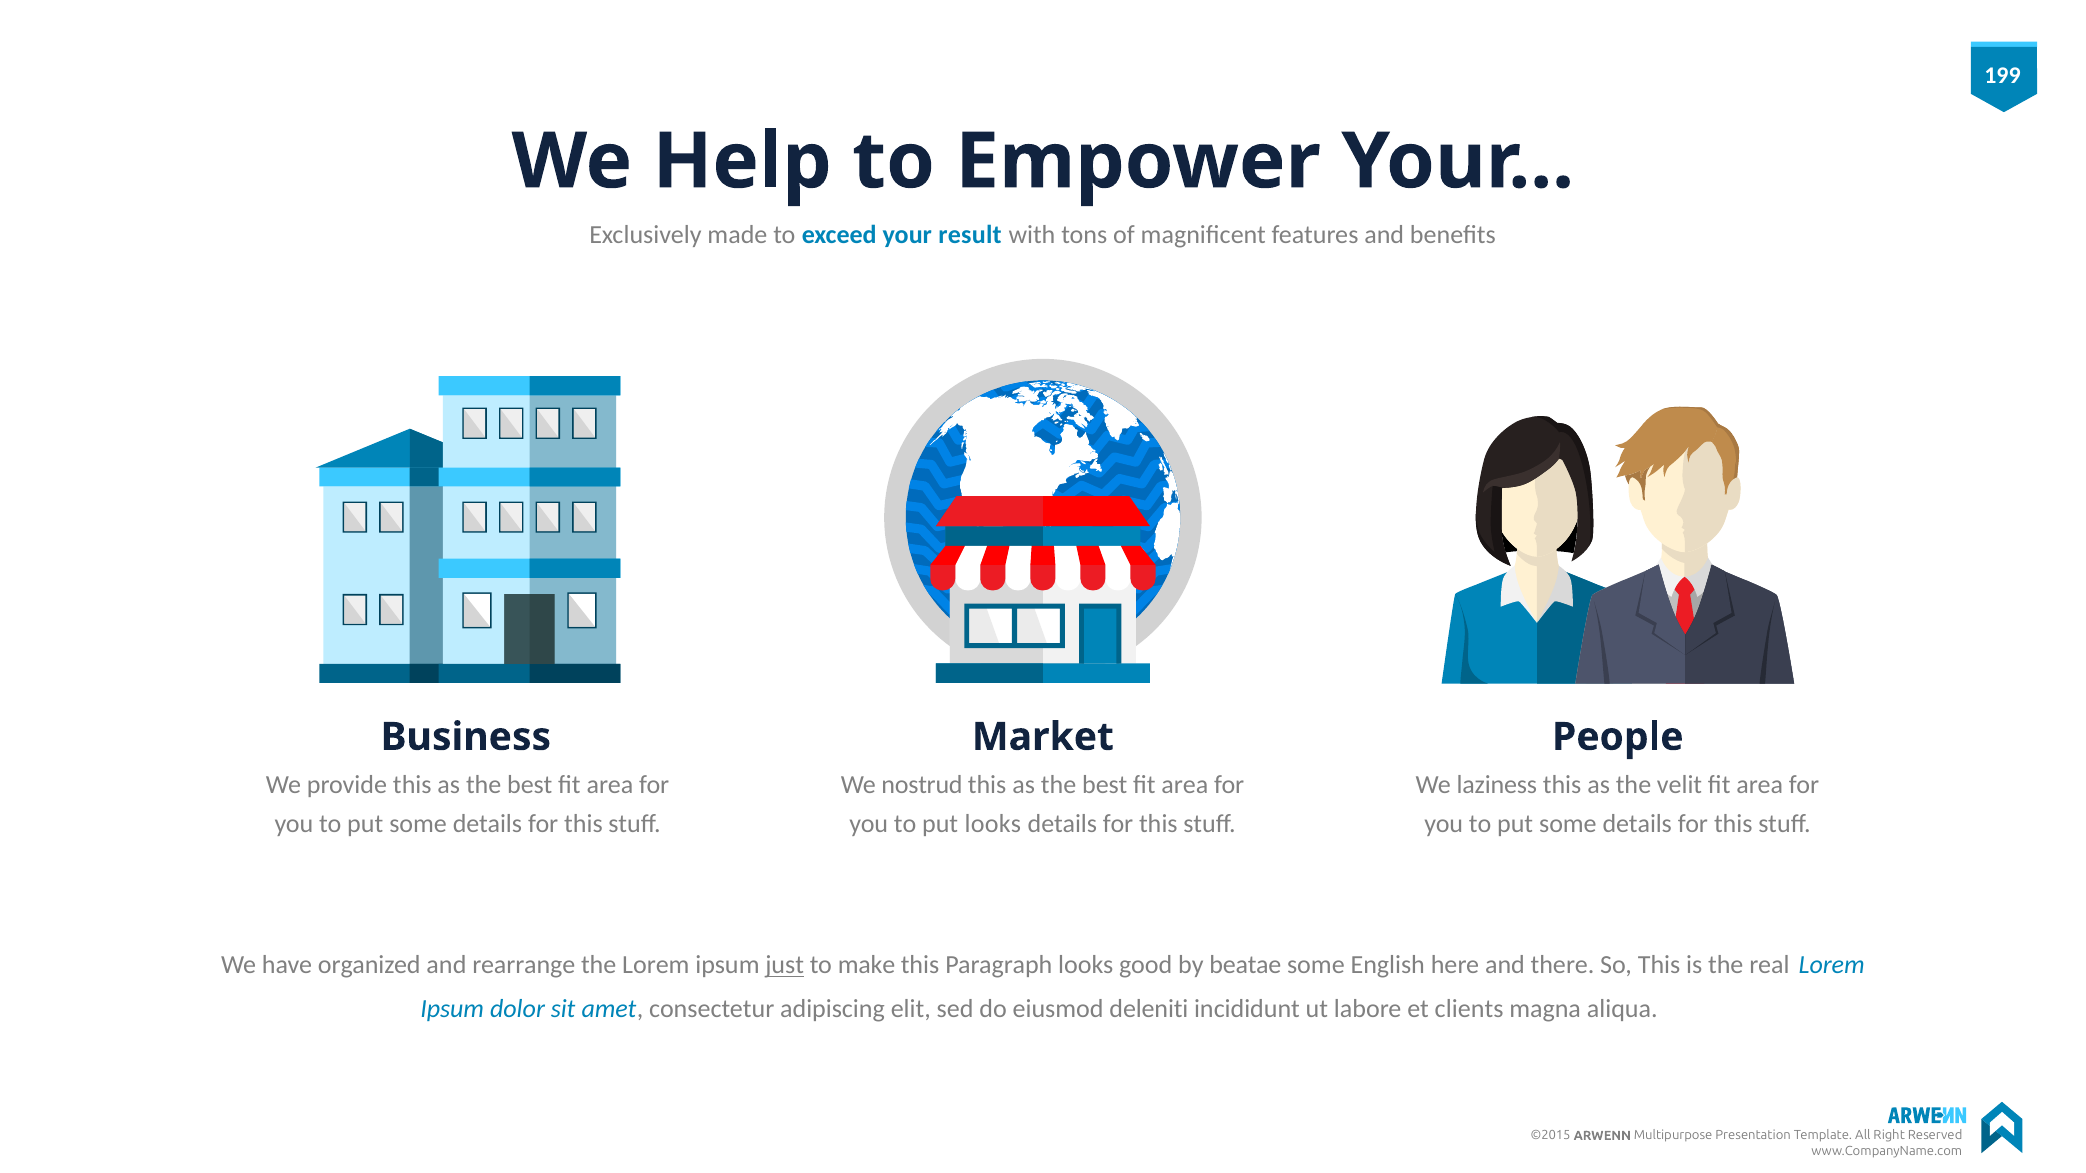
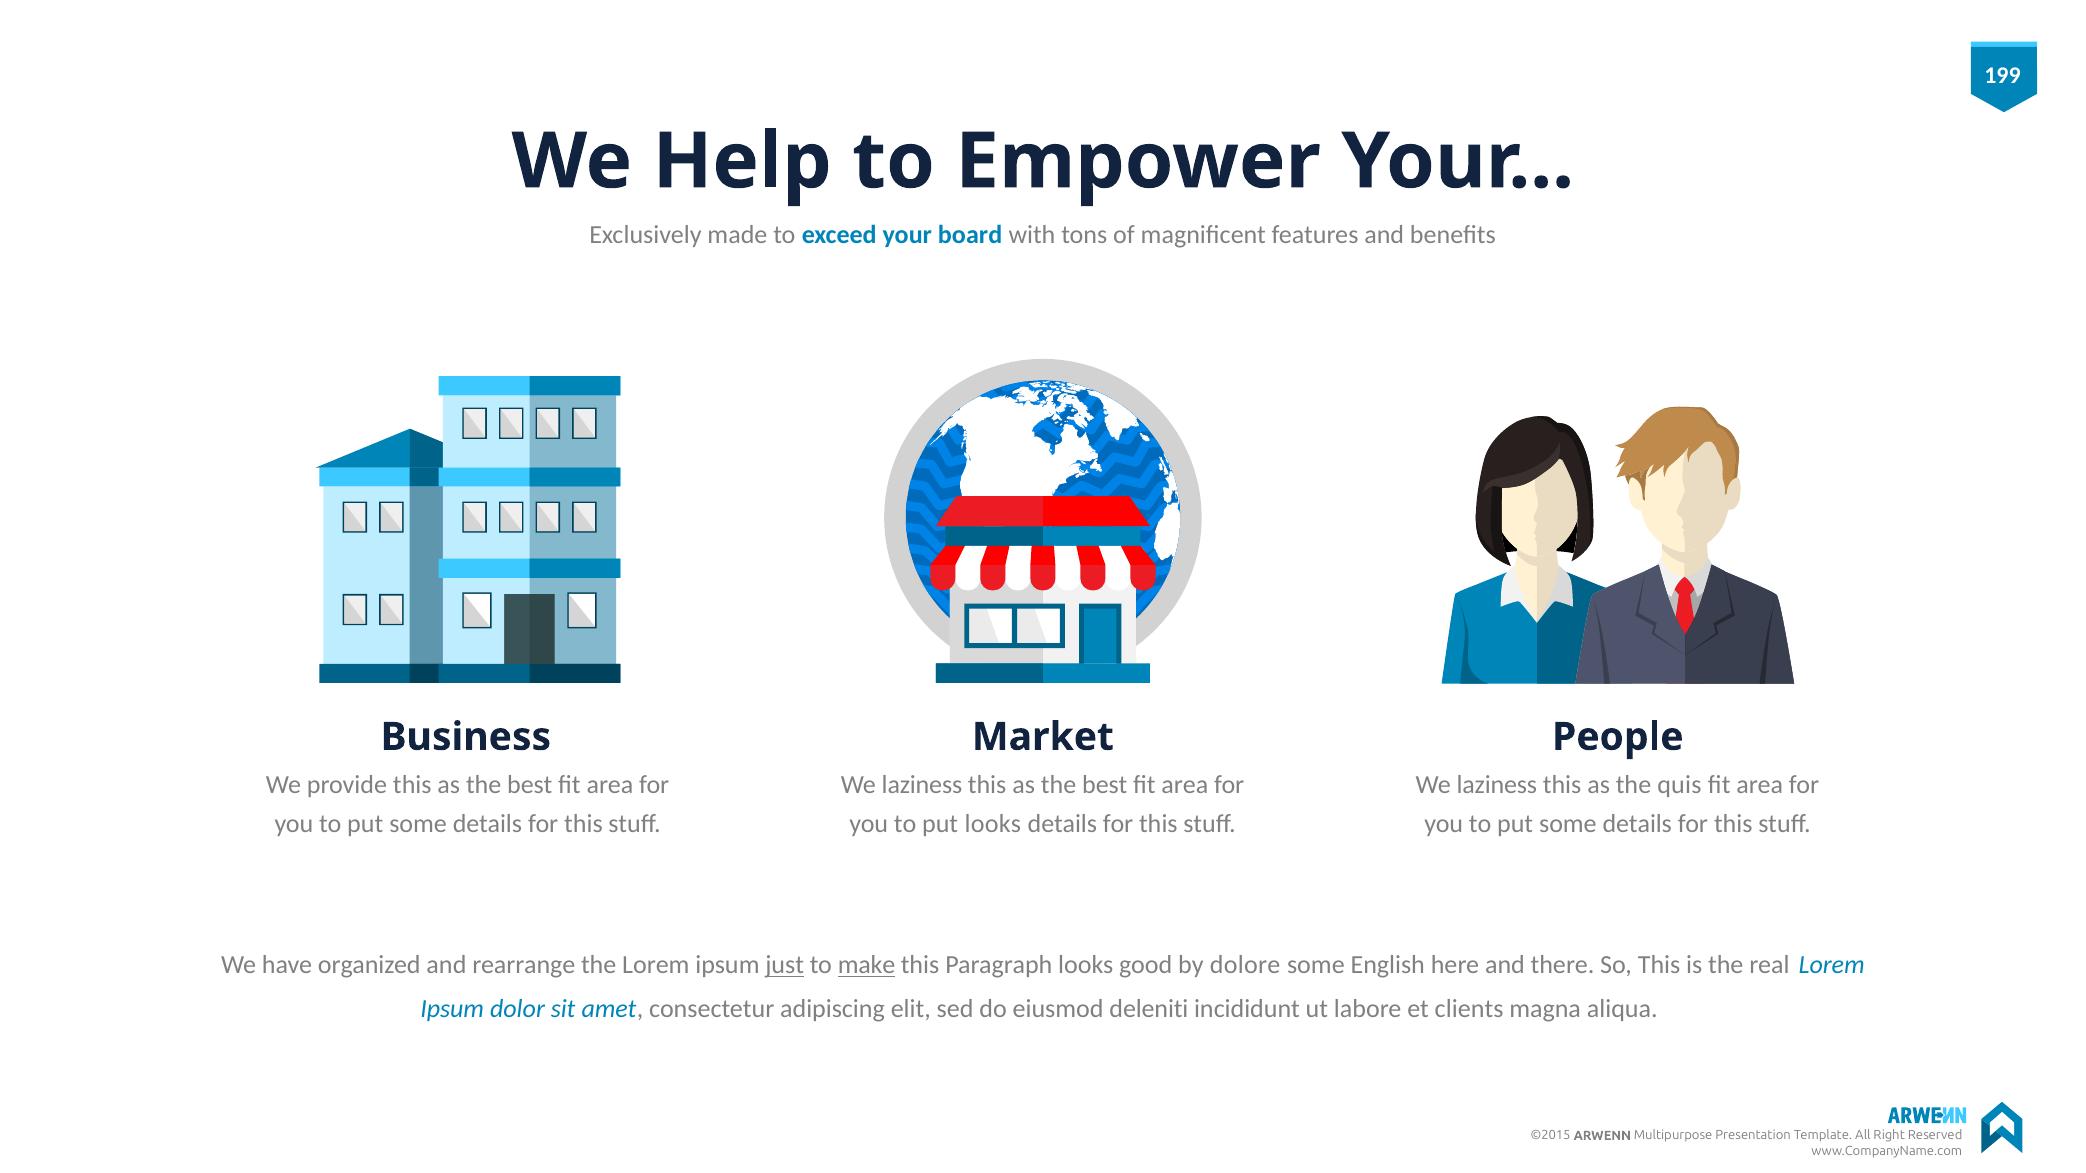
result: result -> board
nostrud at (922, 785): nostrud -> laziness
velit: velit -> quis
make underline: none -> present
beatae: beatae -> dolore
